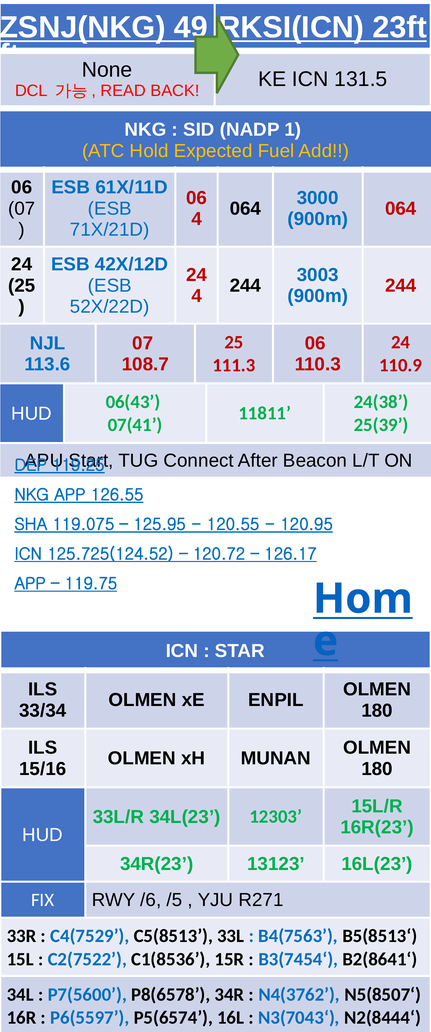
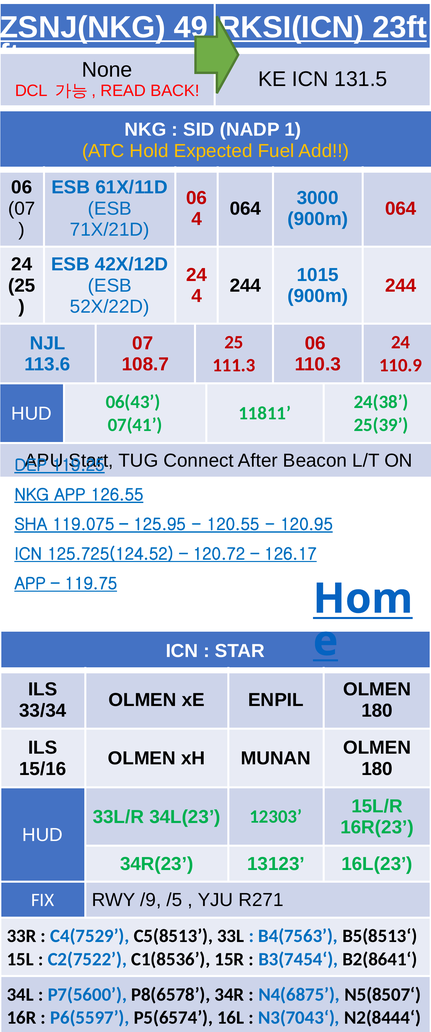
3003: 3003 -> 1015
/6: /6 -> /9
N4(3762: N4(3762 -> N4(6875
